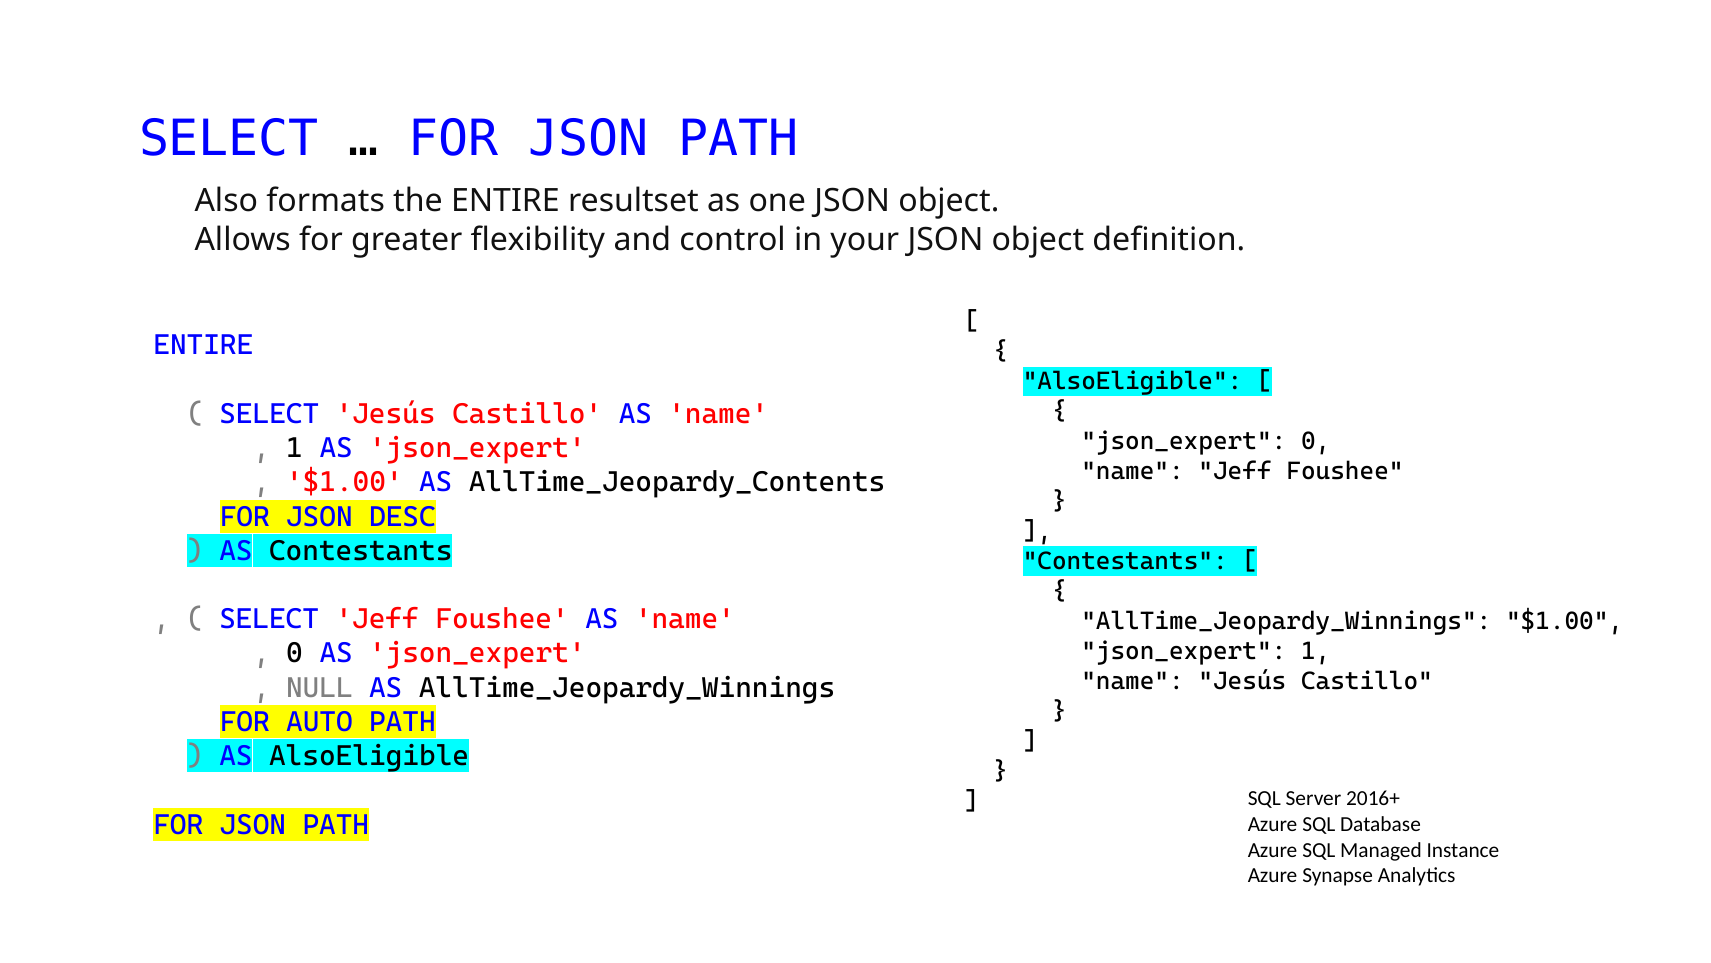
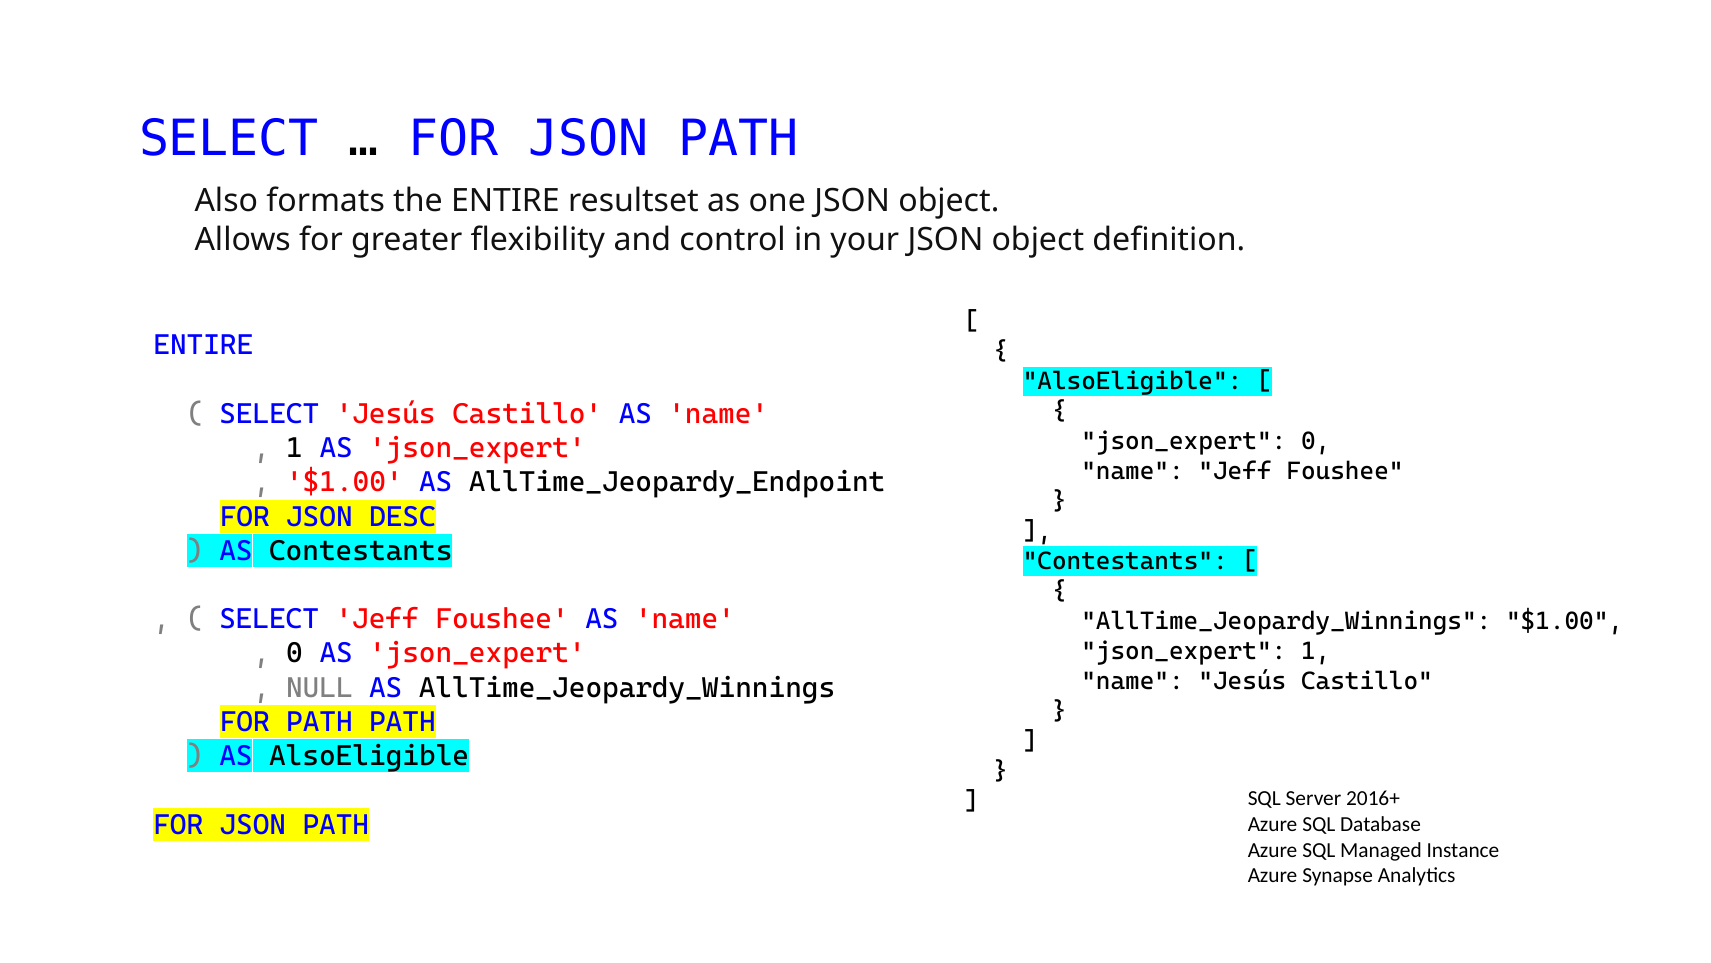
AllTime_Jeopardy_Contents: AllTime_Jeopardy_Contents -> AllTime_Jeopardy_Endpoint
FOR AUTO: AUTO -> PATH
